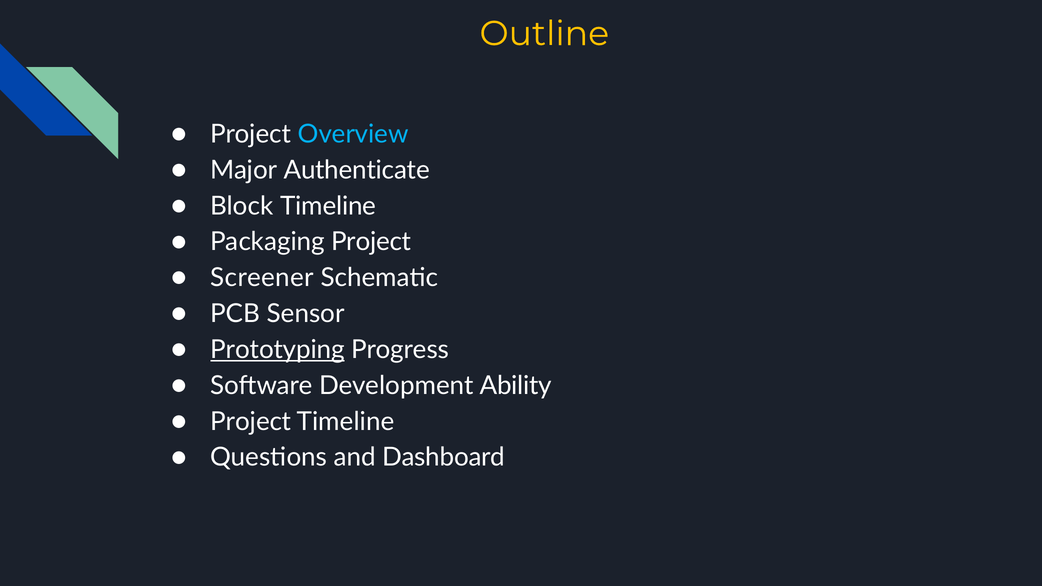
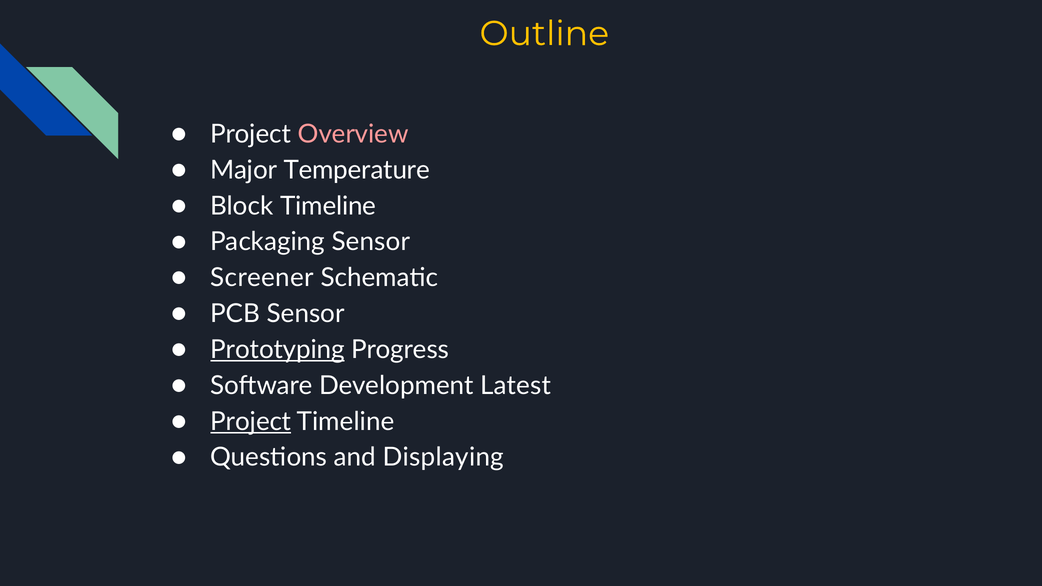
Overview colour: light blue -> pink
Authenticate: Authenticate -> Temperature
Packaging Project: Project -> Sensor
Ability: Ability -> Latest
Project at (251, 422) underline: none -> present
Dashboard: Dashboard -> Displaying
